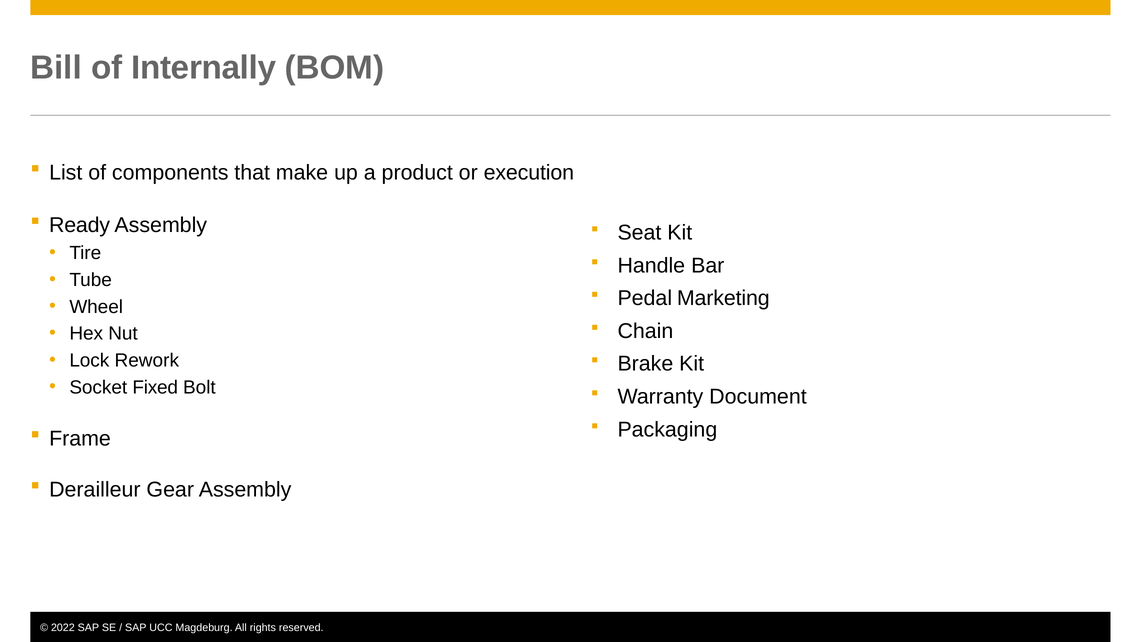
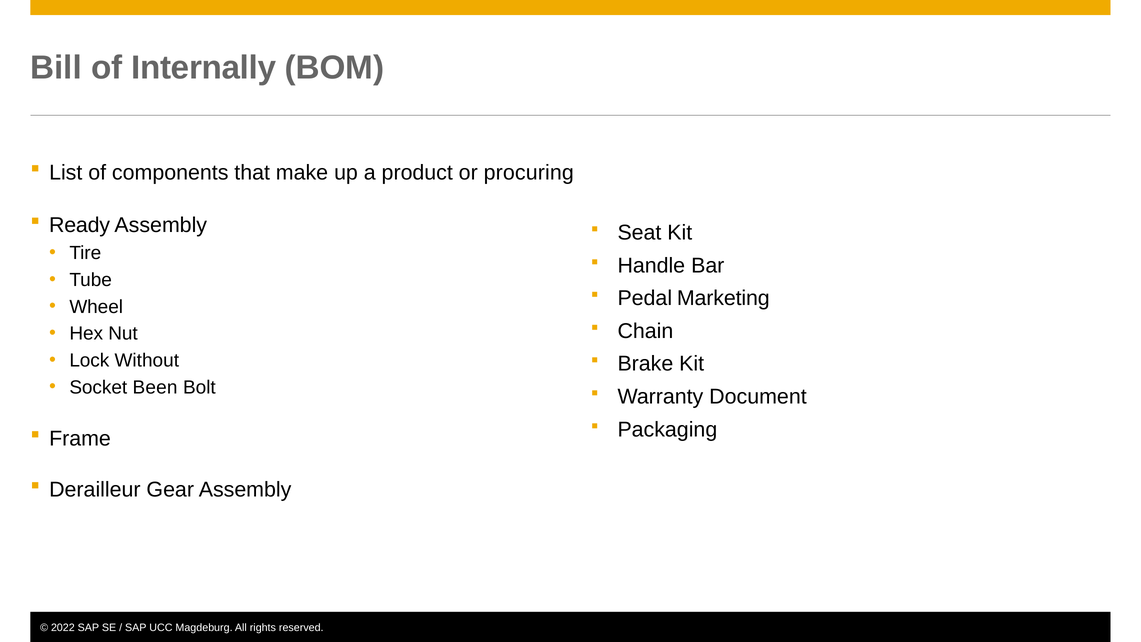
execution: execution -> procuring
Rework: Rework -> Without
Fixed: Fixed -> Been
